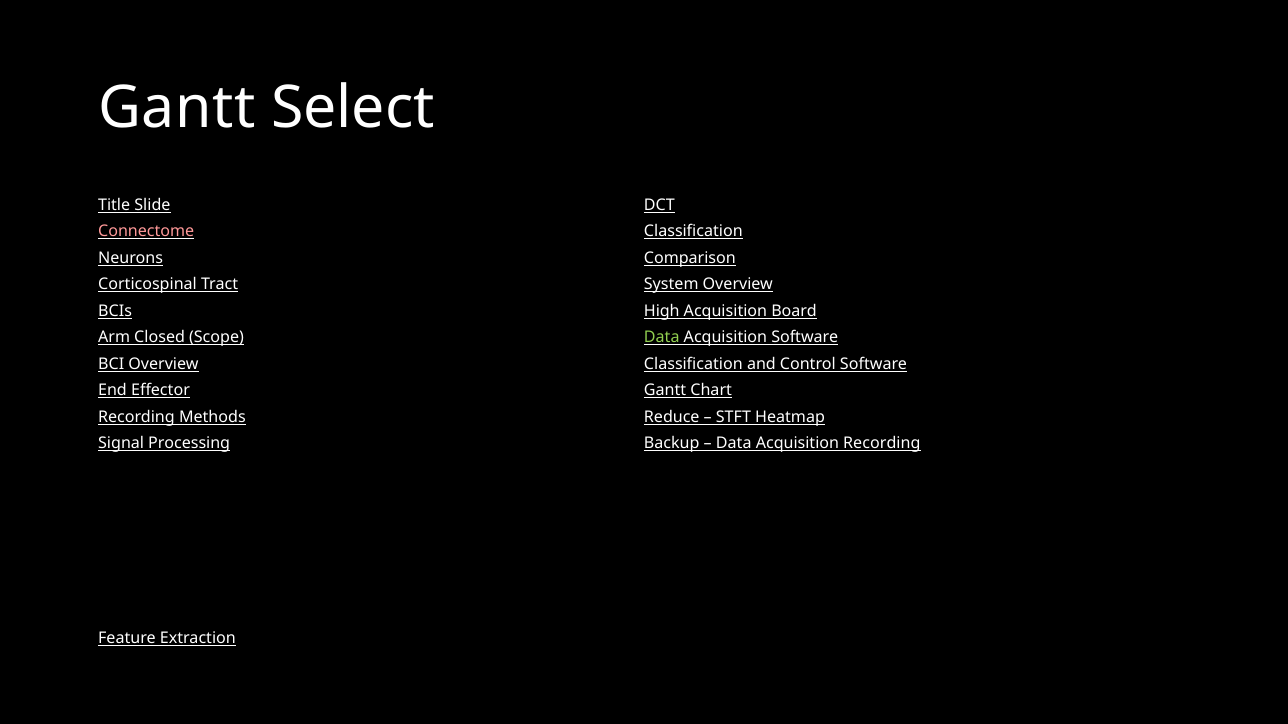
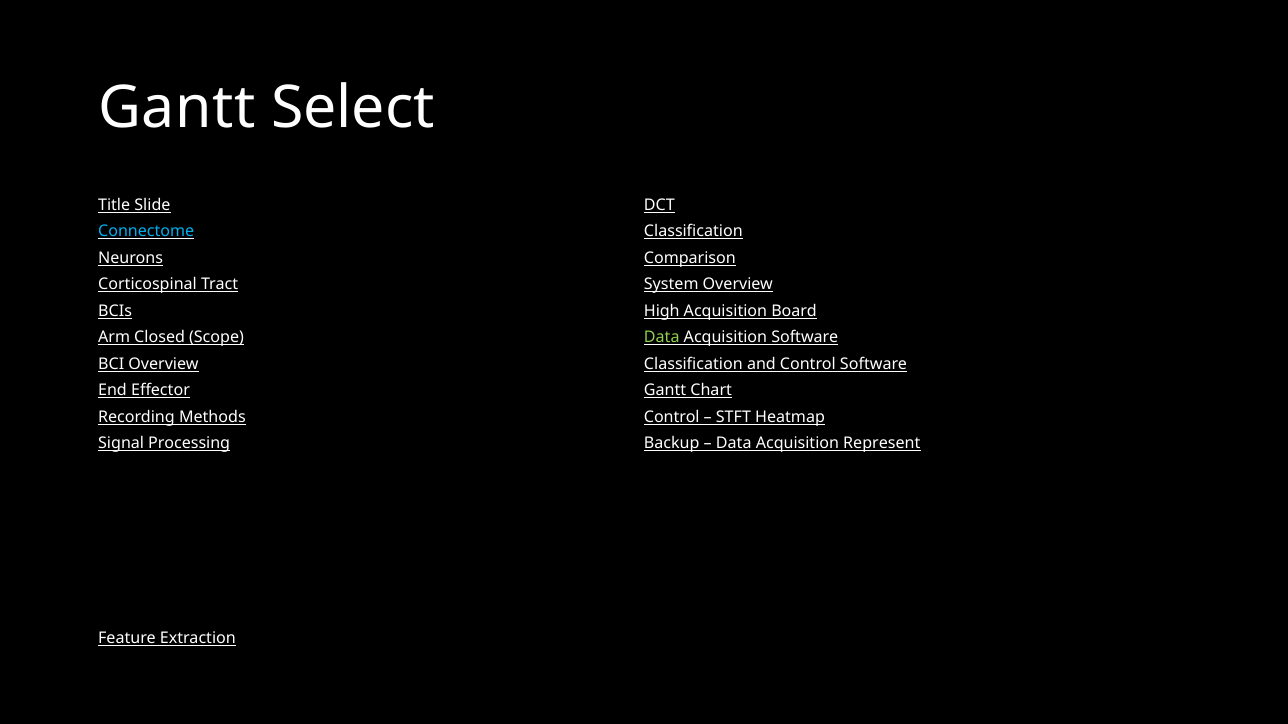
Connectome colour: pink -> light blue
Reduce at (672, 417): Reduce -> Control
Acquisition Recording: Recording -> Represent
